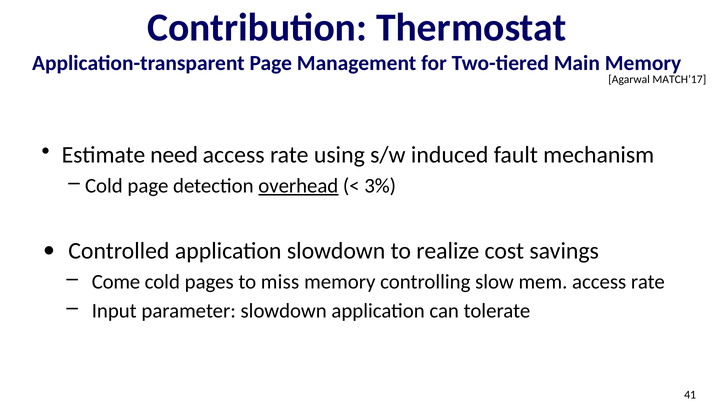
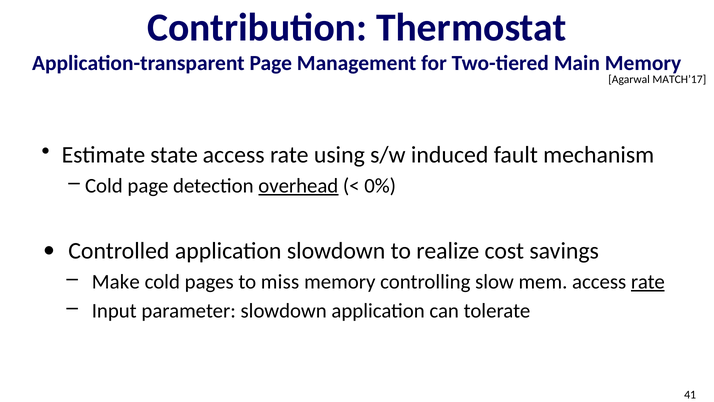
need: need -> state
3%: 3% -> 0%
Come: Come -> Make
rate at (648, 281) underline: none -> present
